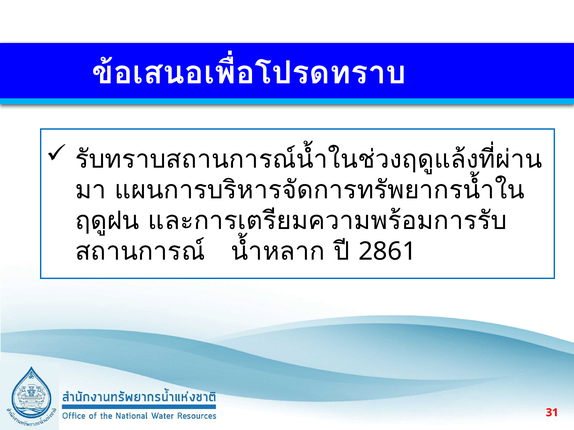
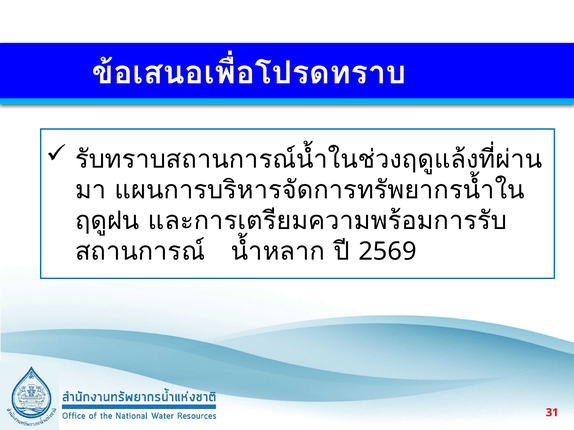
2861: 2861 -> 2569
